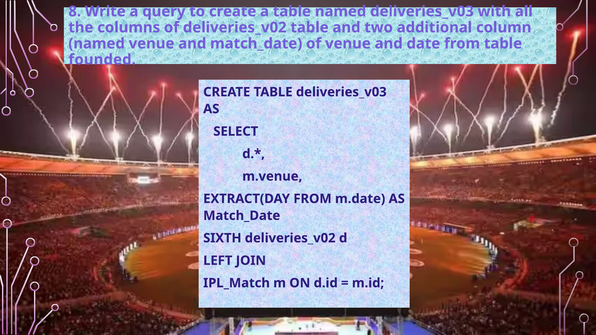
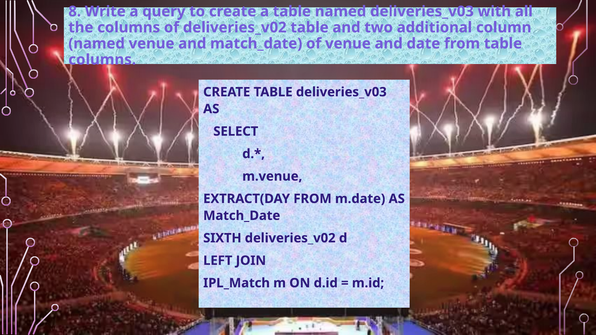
founded at (102, 60): founded -> columns
